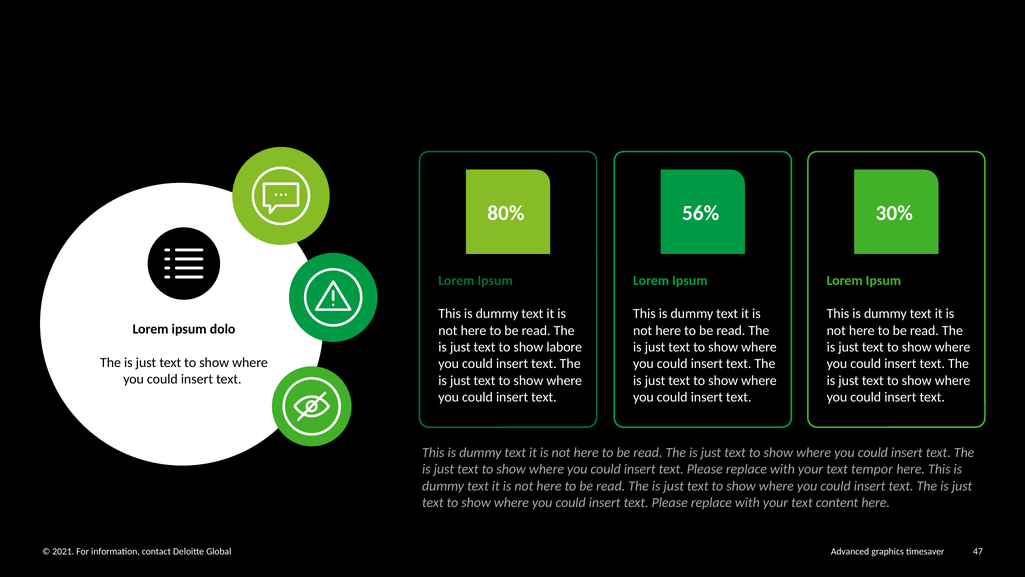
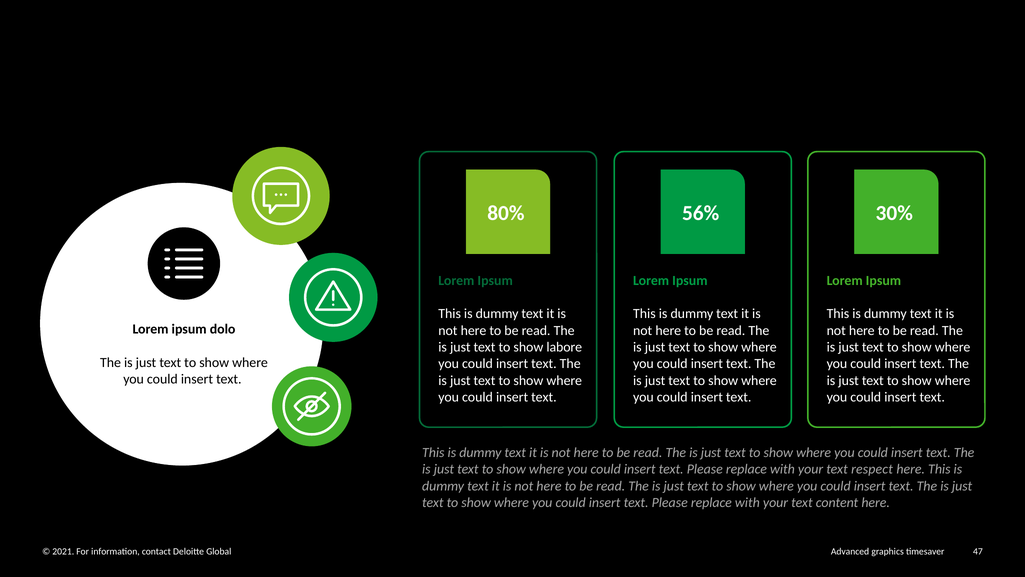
tempor: tempor -> respect
